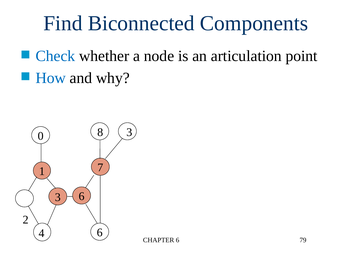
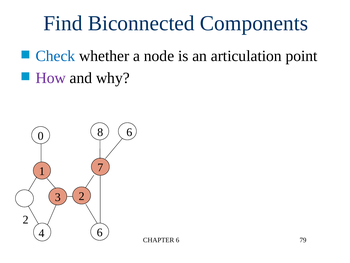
How colour: blue -> purple
8 3: 3 -> 6
3 6: 6 -> 2
